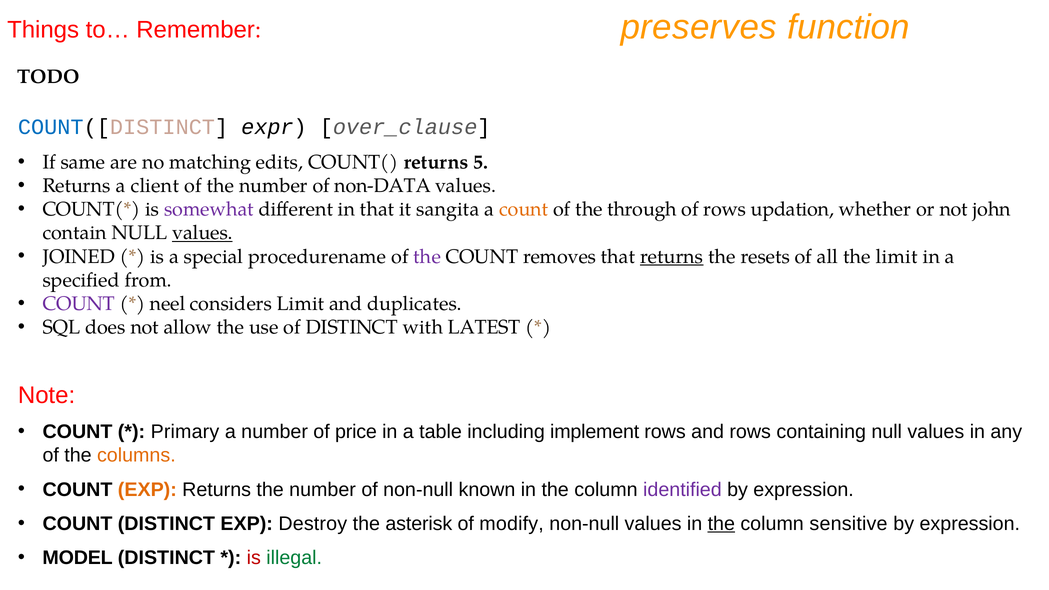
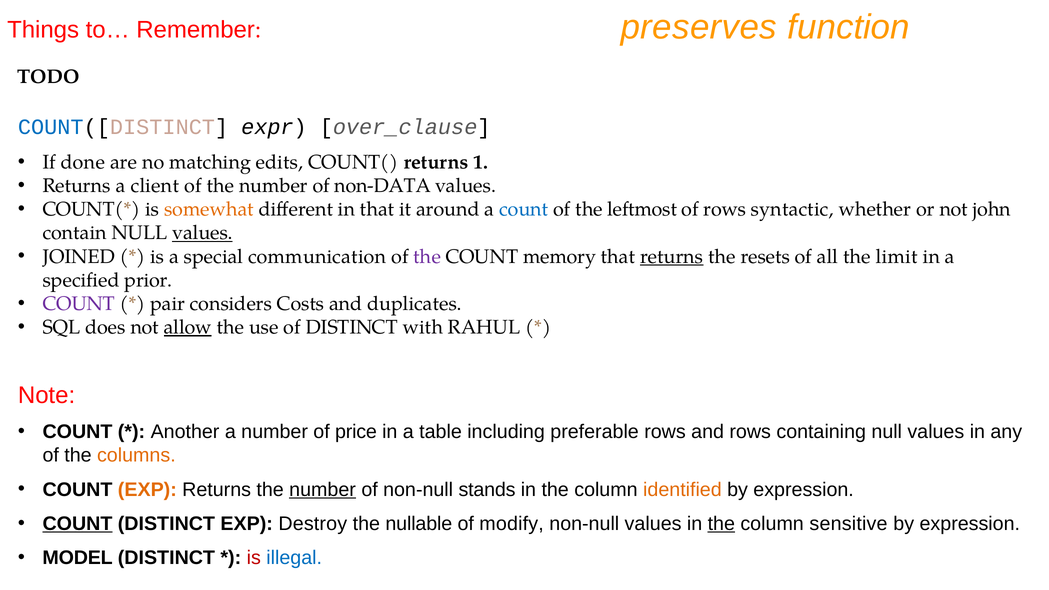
same: same -> done
5: 5 -> 1
somewhat colour: purple -> orange
sangita: sangita -> around
count at (524, 209) colour: orange -> blue
through: through -> leftmost
updation: updation -> syntactic
procedurename: procedurename -> communication
removes: removes -> memory
from: from -> prior
neel: neel -> pair
considers Limit: Limit -> Costs
allow underline: none -> present
LATEST: LATEST -> RAHUL
Primary: Primary -> Another
implement: implement -> preferable
number at (323, 490) underline: none -> present
known: known -> stands
identified colour: purple -> orange
COUNT at (77, 524) underline: none -> present
asterisk: asterisk -> nullable
illegal colour: green -> blue
